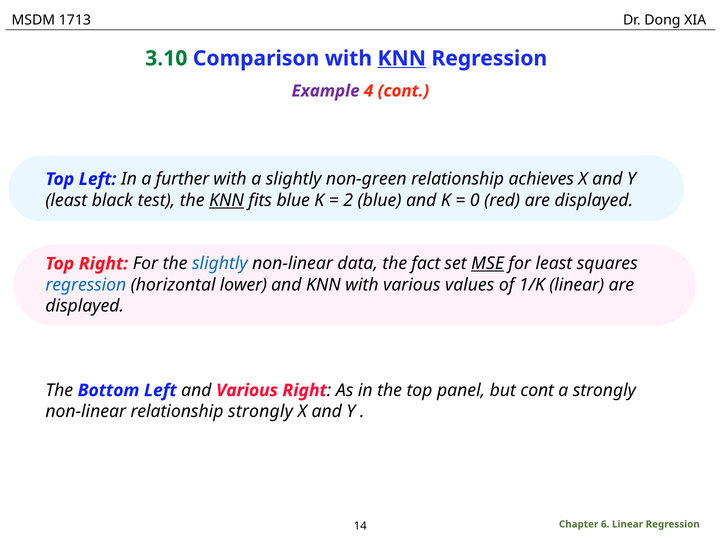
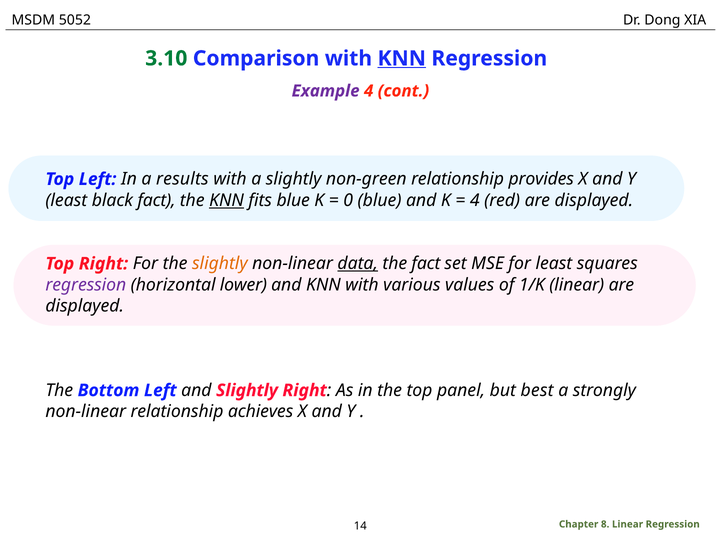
1713: 1713 -> 5052
further: further -> results
achieves: achieves -> provides
black test: test -> fact
2: 2 -> 0
0 at (475, 200): 0 -> 4
slightly at (220, 264) colour: blue -> orange
data underline: none -> present
MSE underline: present -> none
regression at (86, 285) colour: blue -> purple
and Various: Various -> Slightly
but cont: cont -> best
relationship strongly: strongly -> achieves
6: 6 -> 8
